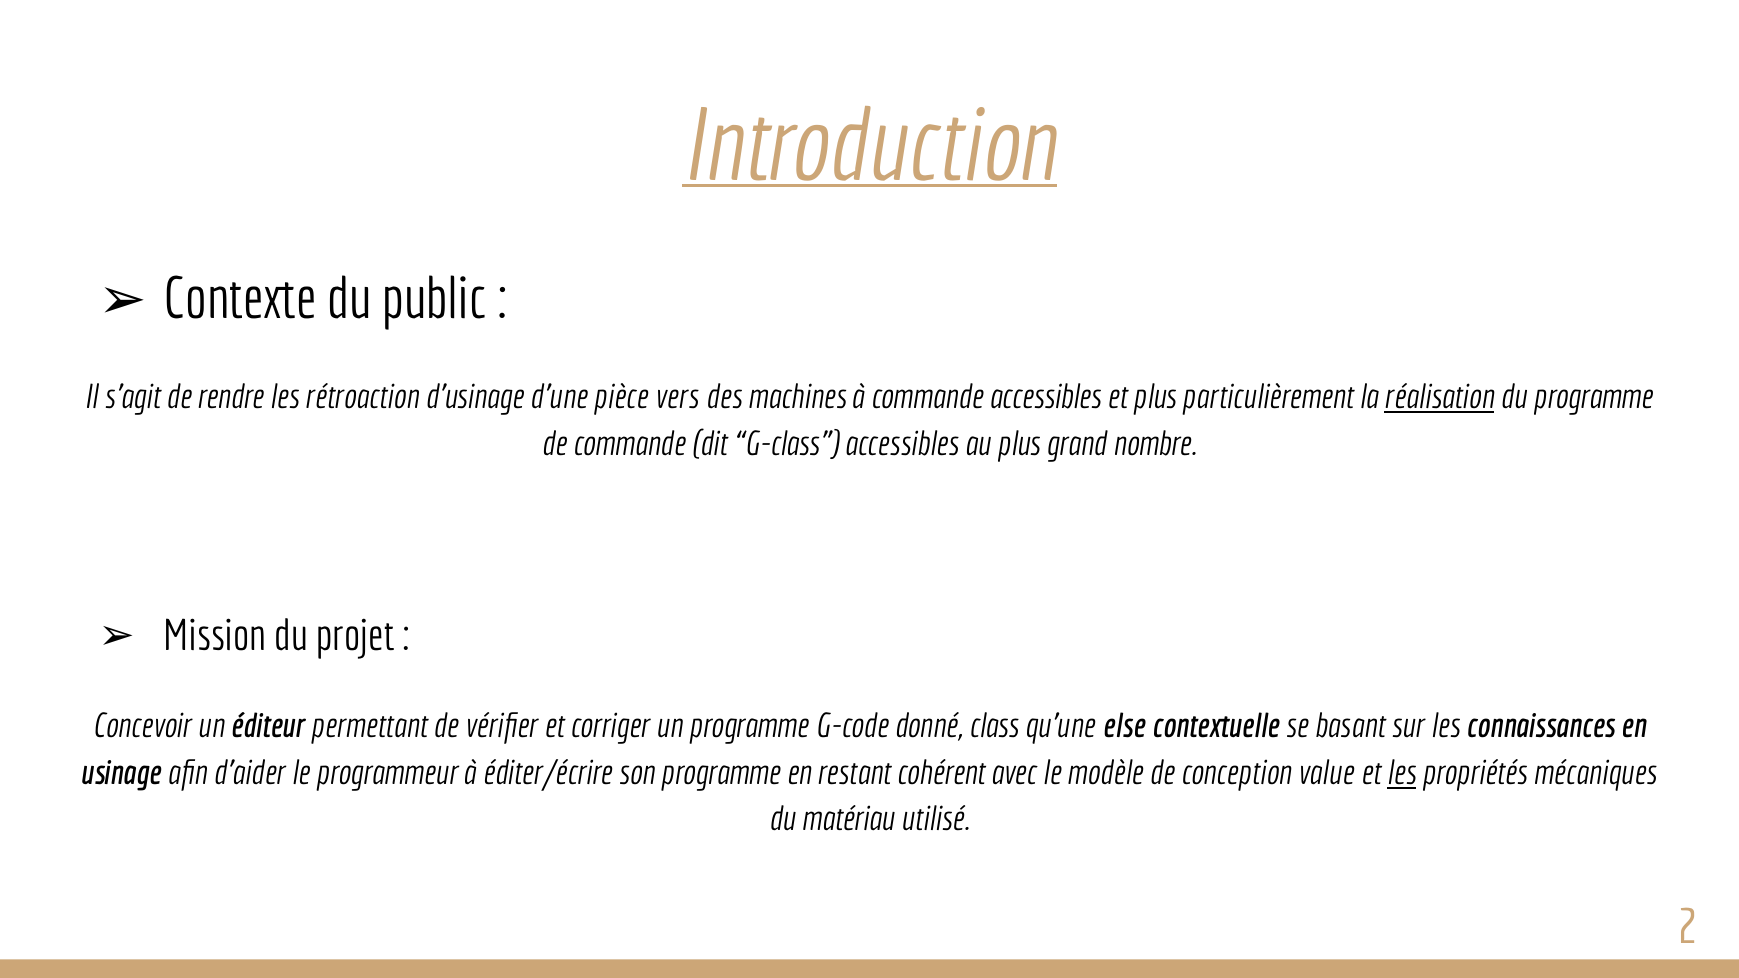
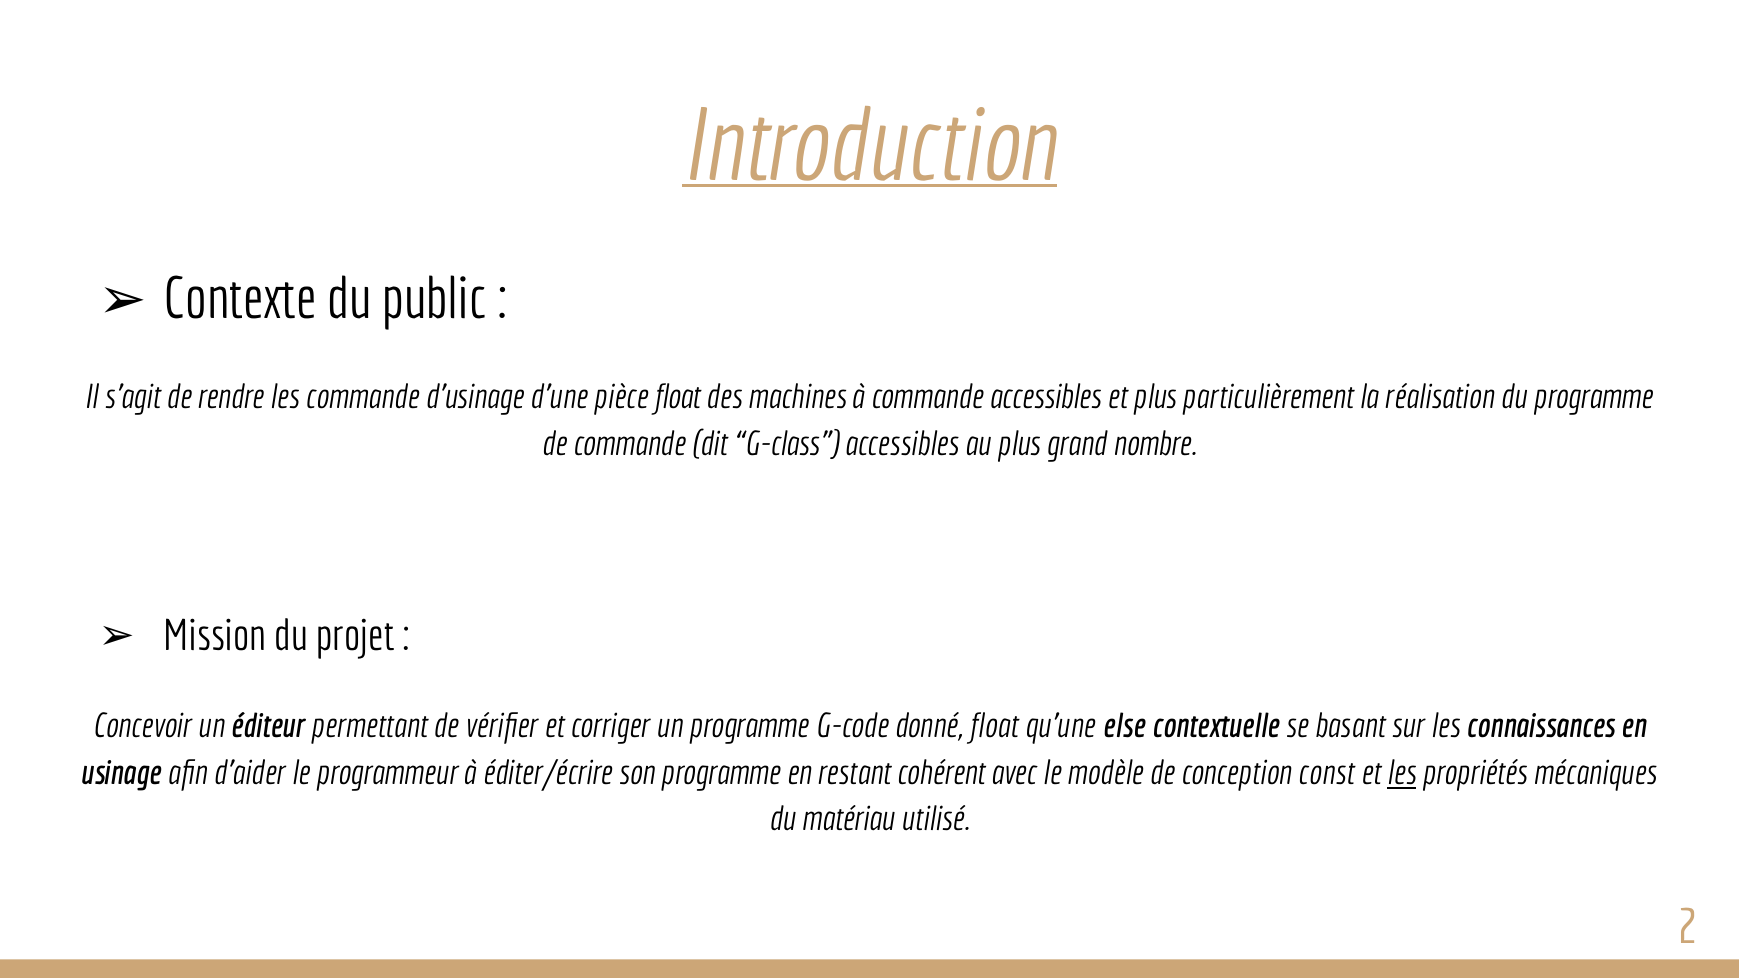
les rétroaction: rétroaction -> commande
pièce vers: vers -> float
réalisation underline: present -> none
donné class: class -> float
value: value -> const
